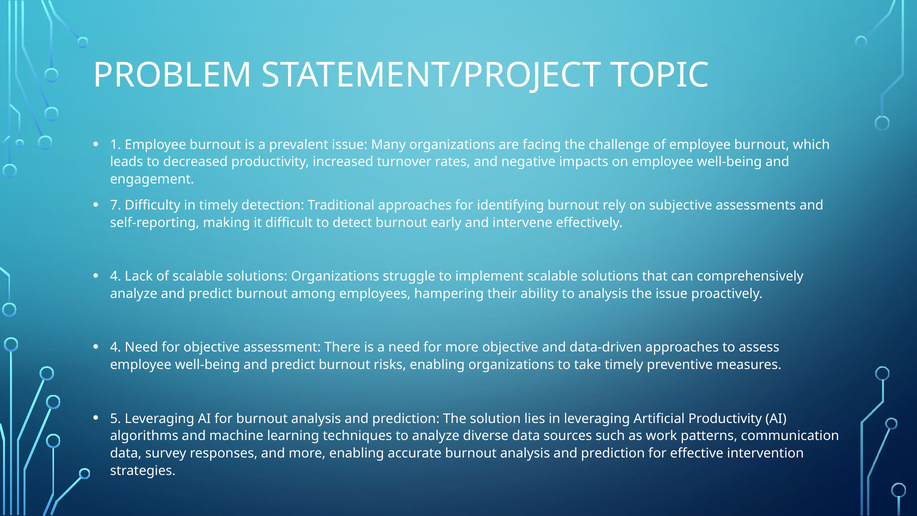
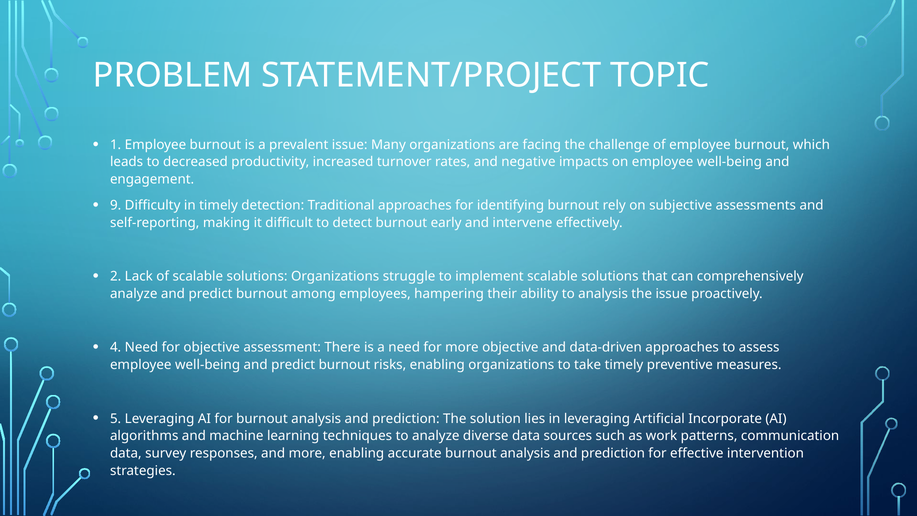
7: 7 -> 9
4 at (116, 276): 4 -> 2
Artificial Productivity: Productivity -> Incorporate
